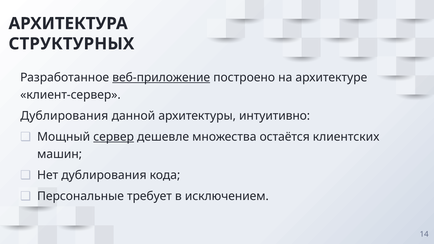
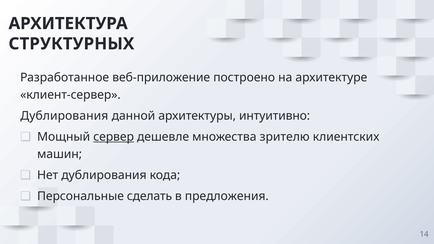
веб-приложение underline: present -> none
остаётся: остаётся -> зрителю
требует: требует -> сделать
исключением: исключением -> предложения
